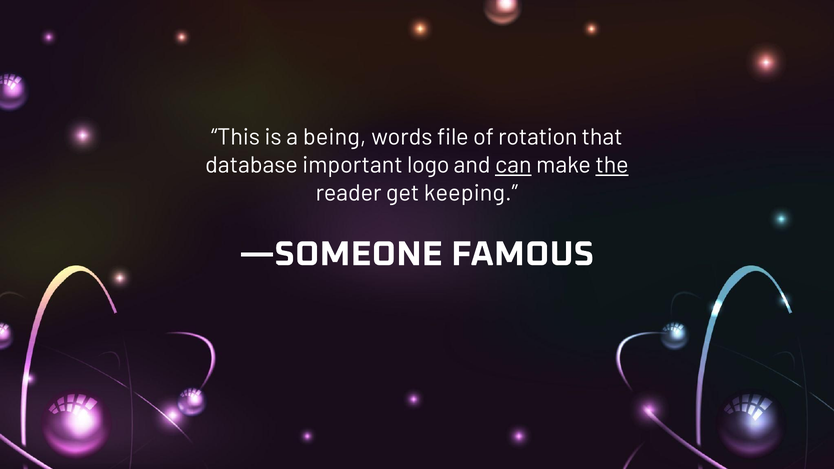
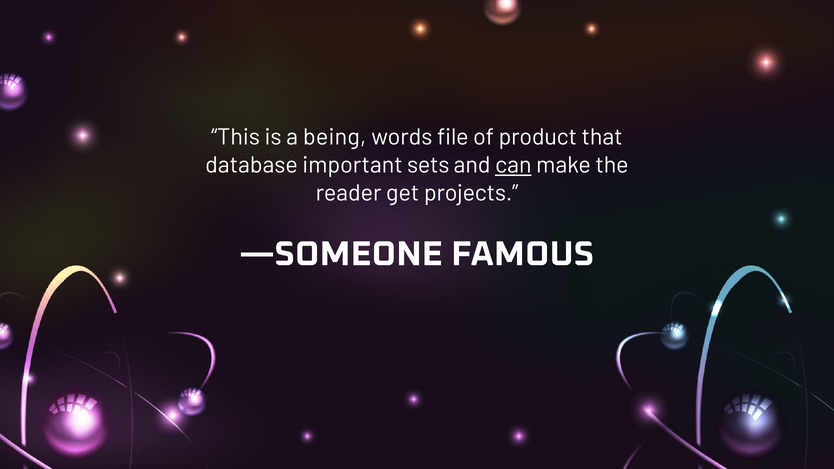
rotation: rotation -> product
logo: logo -> sets
the underline: present -> none
keeping: keeping -> projects
